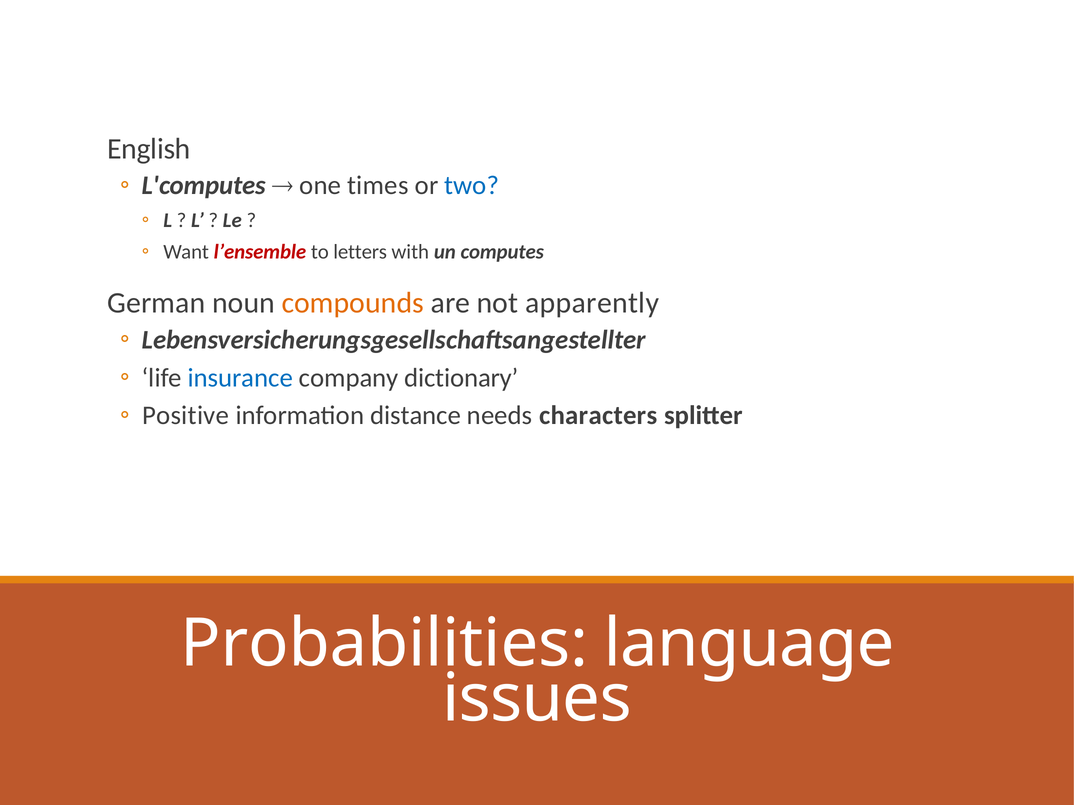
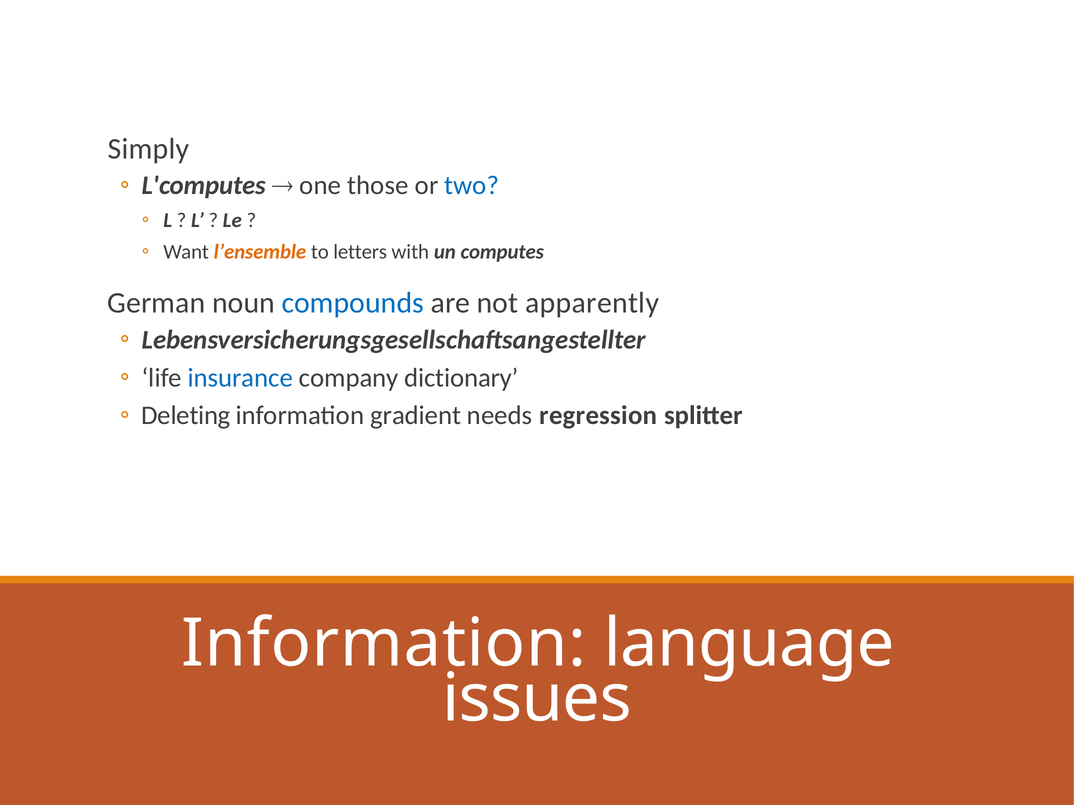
English: English -> Simply
times: times -> those
l’ensemble colour: red -> orange
compounds colour: orange -> blue
Positive: Positive -> Deleting
distance: distance -> gradient
characters: characters -> regression
Probabilities at (384, 644): Probabilities -> Information
